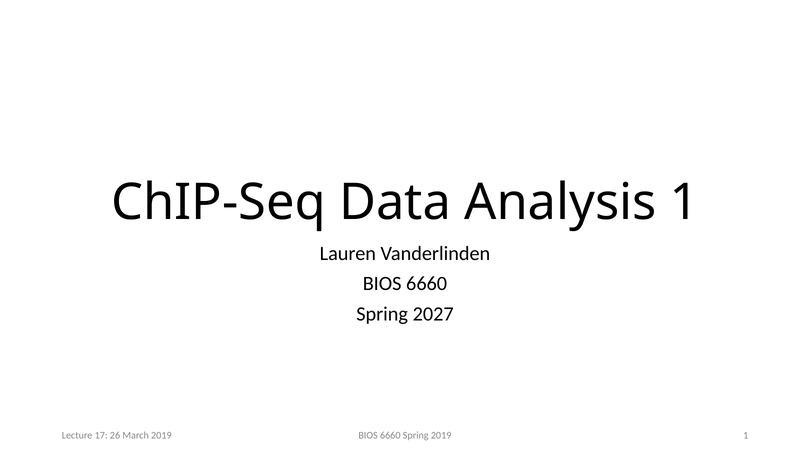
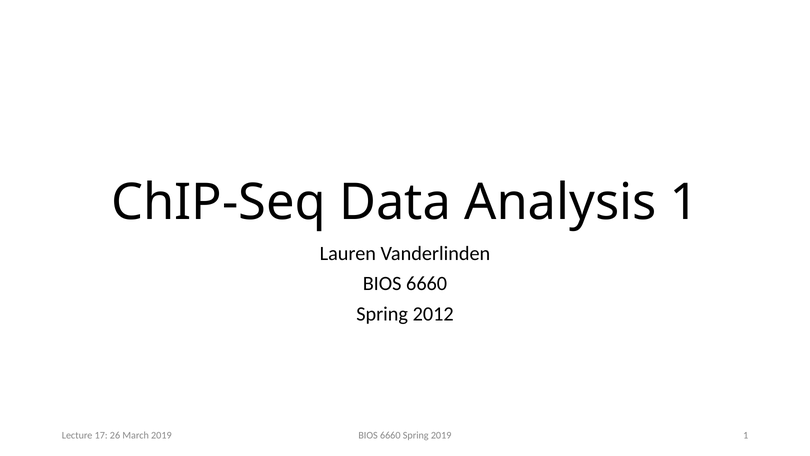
2027: 2027 -> 2012
